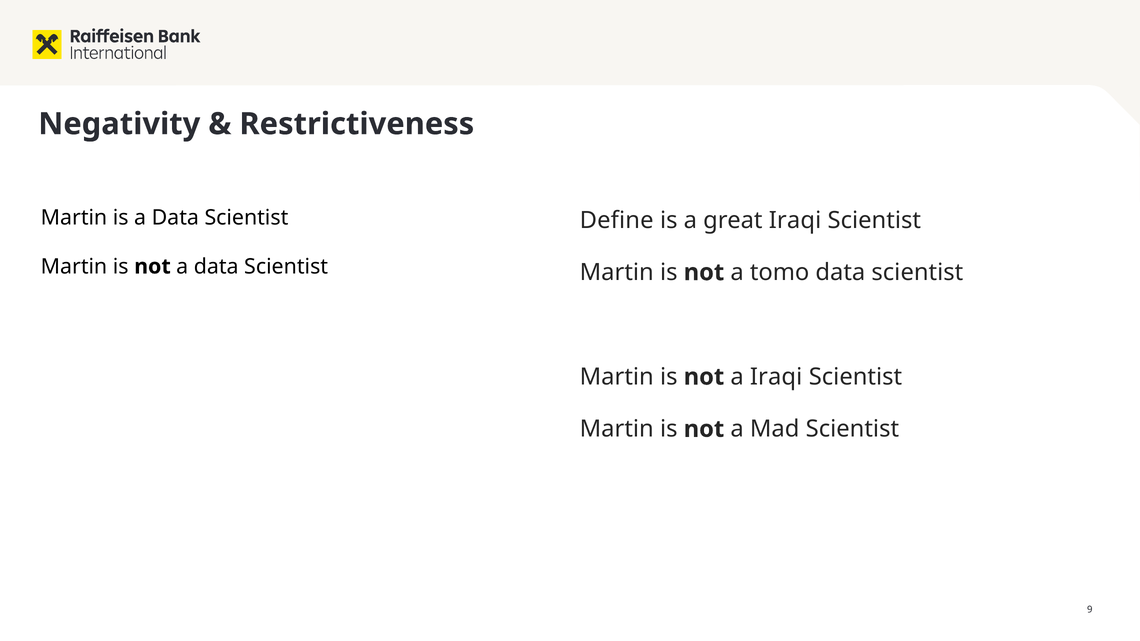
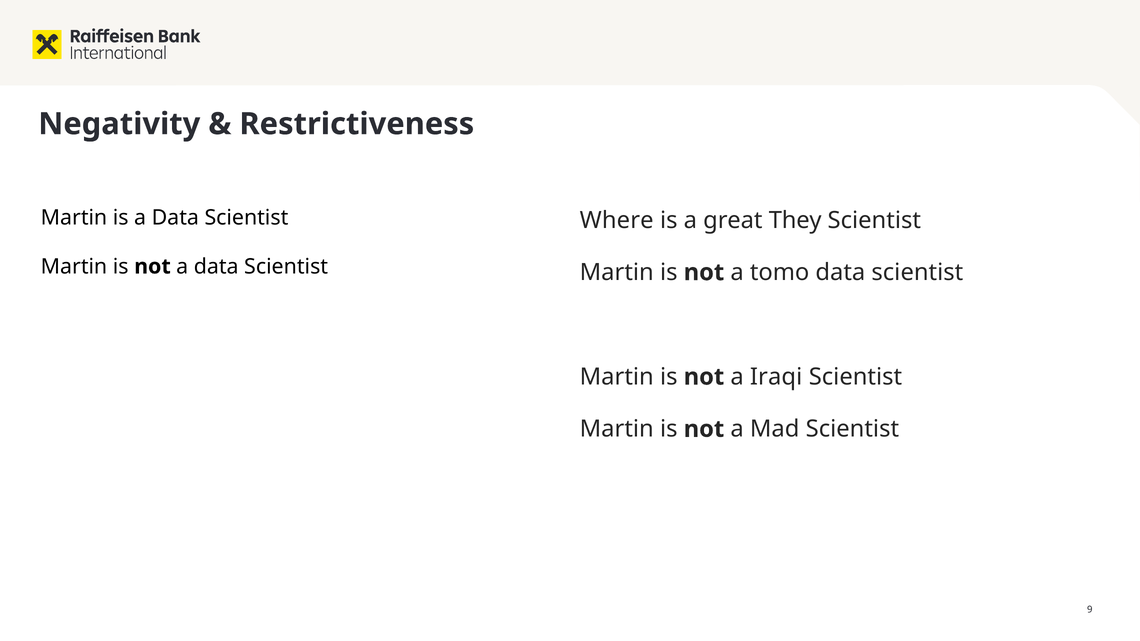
Define: Define -> Where
great Iraqi: Iraqi -> They
